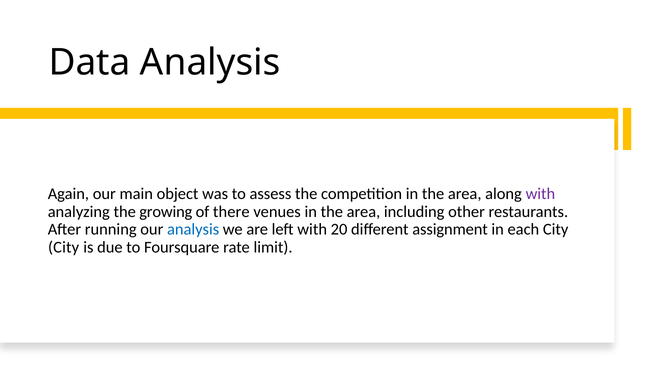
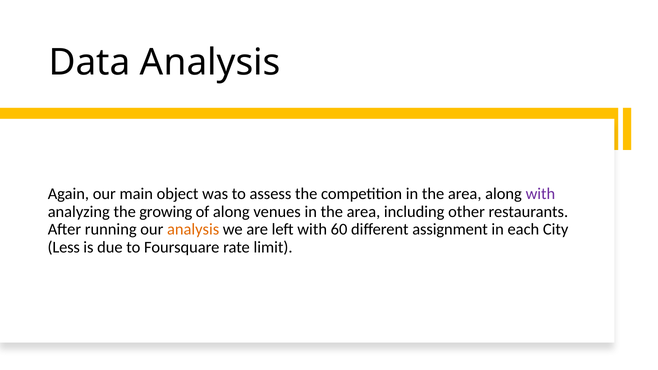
of there: there -> along
analysis at (193, 229) colour: blue -> orange
20: 20 -> 60
City at (64, 247): City -> Less
